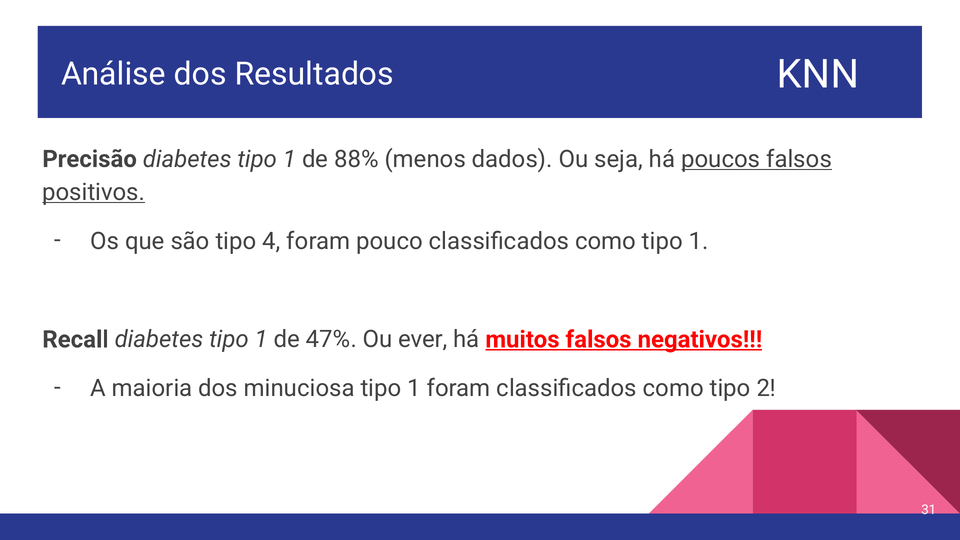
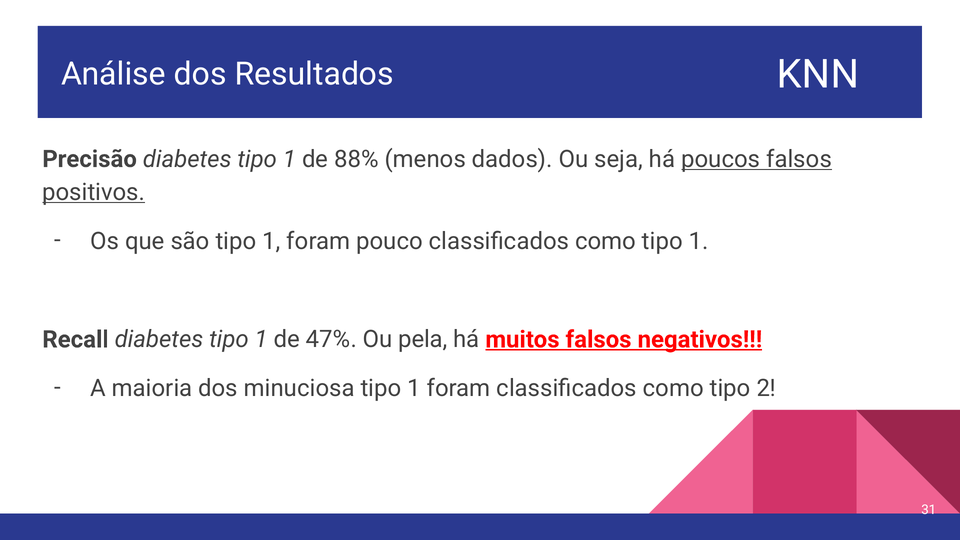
são tipo 4: 4 -> 1
ever: ever -> pela
